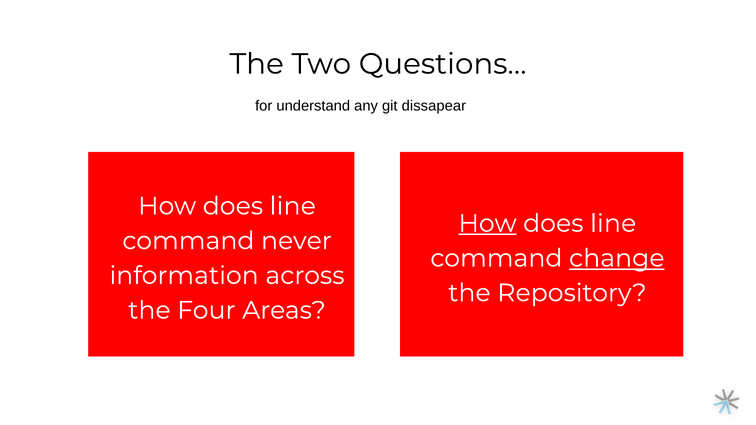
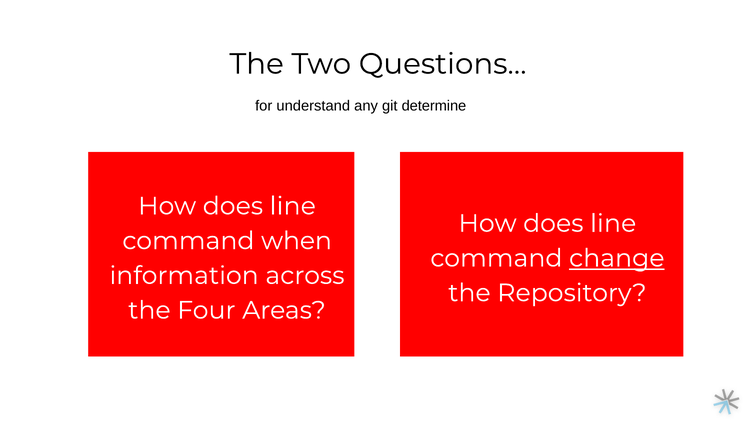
dissapear: dissapear -> determine
How at (488, 224) underline: present -> none
never: never -> when
